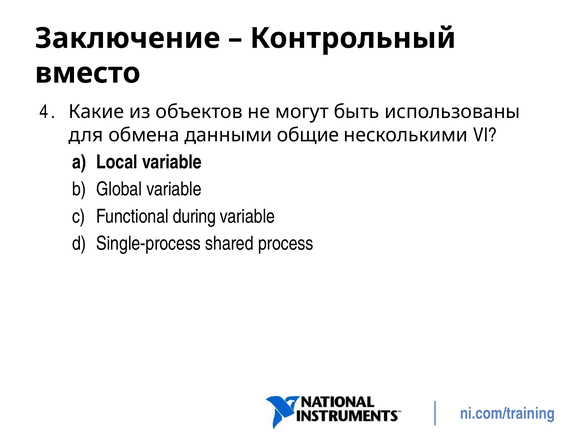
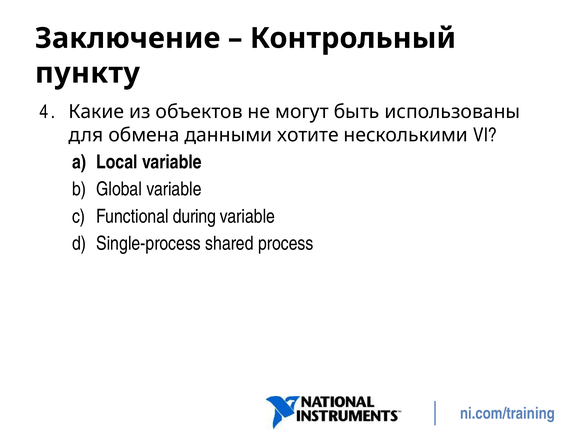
вместо: вместо -> пункту
общие: общие -> хотите
